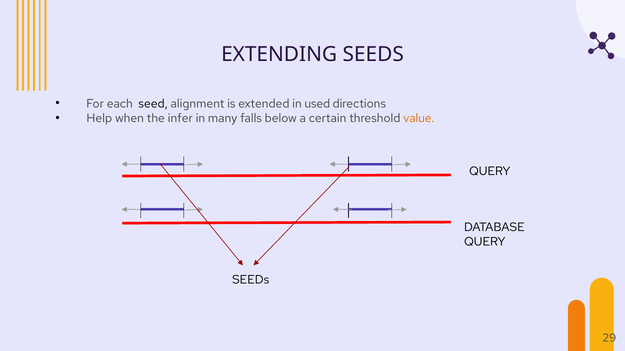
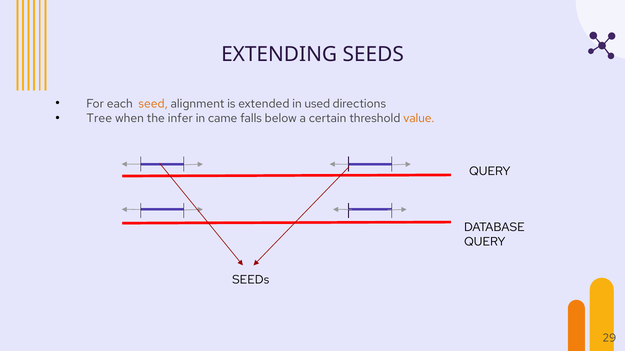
seed colour: black -> orange
Help: Help -> Tree
many: many -> came
